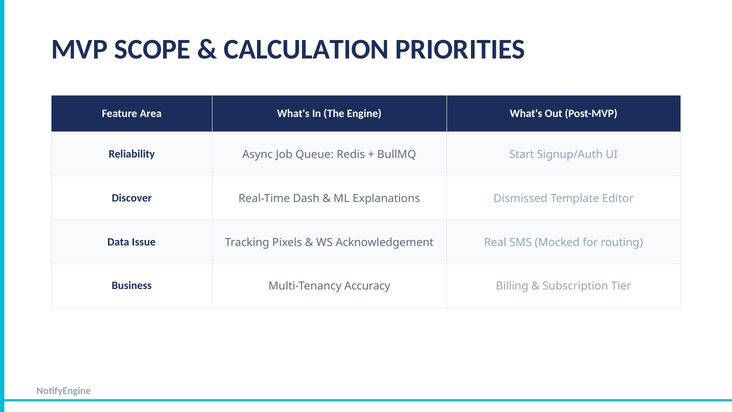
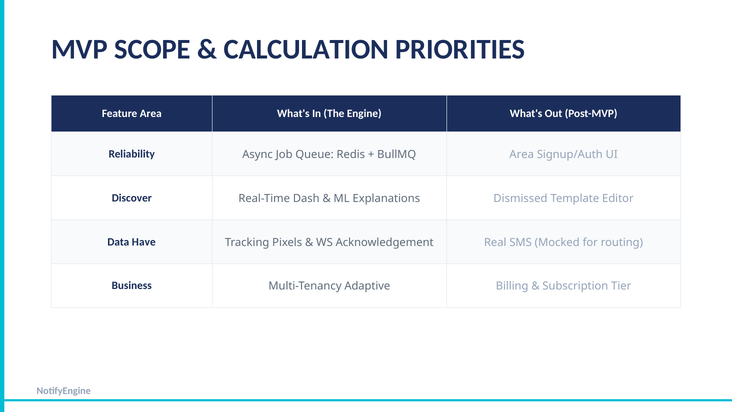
BullMQ Start: Start -> Area
Issue: Issue -> Have
Accuracy: Accuracy -> Adaptive
